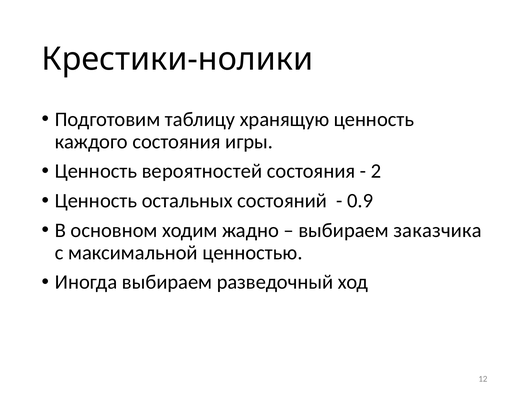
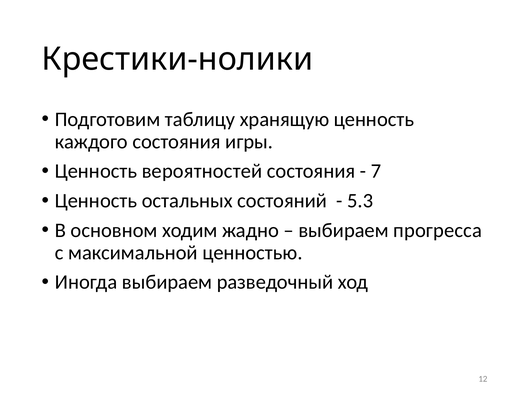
2: 2 -> 7
0.9: 0.9 -> 5.3
заказчика: заказчика -> прогресса
